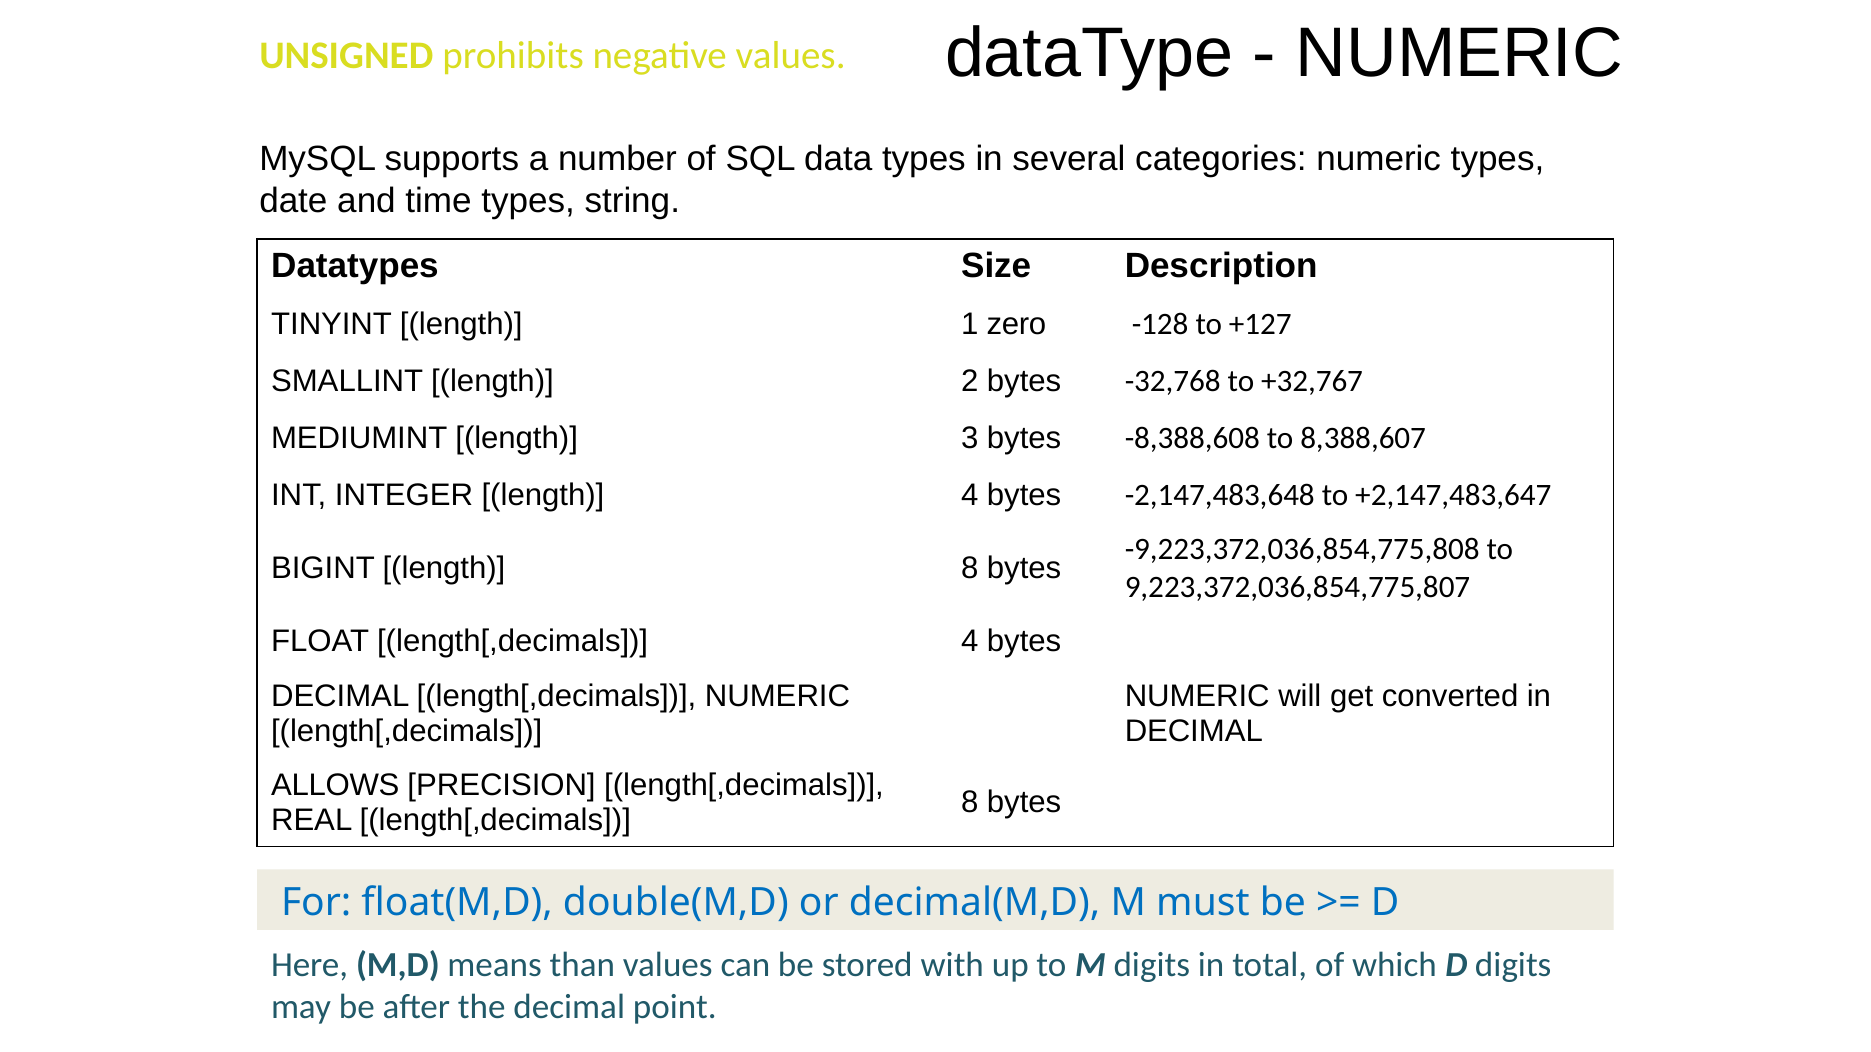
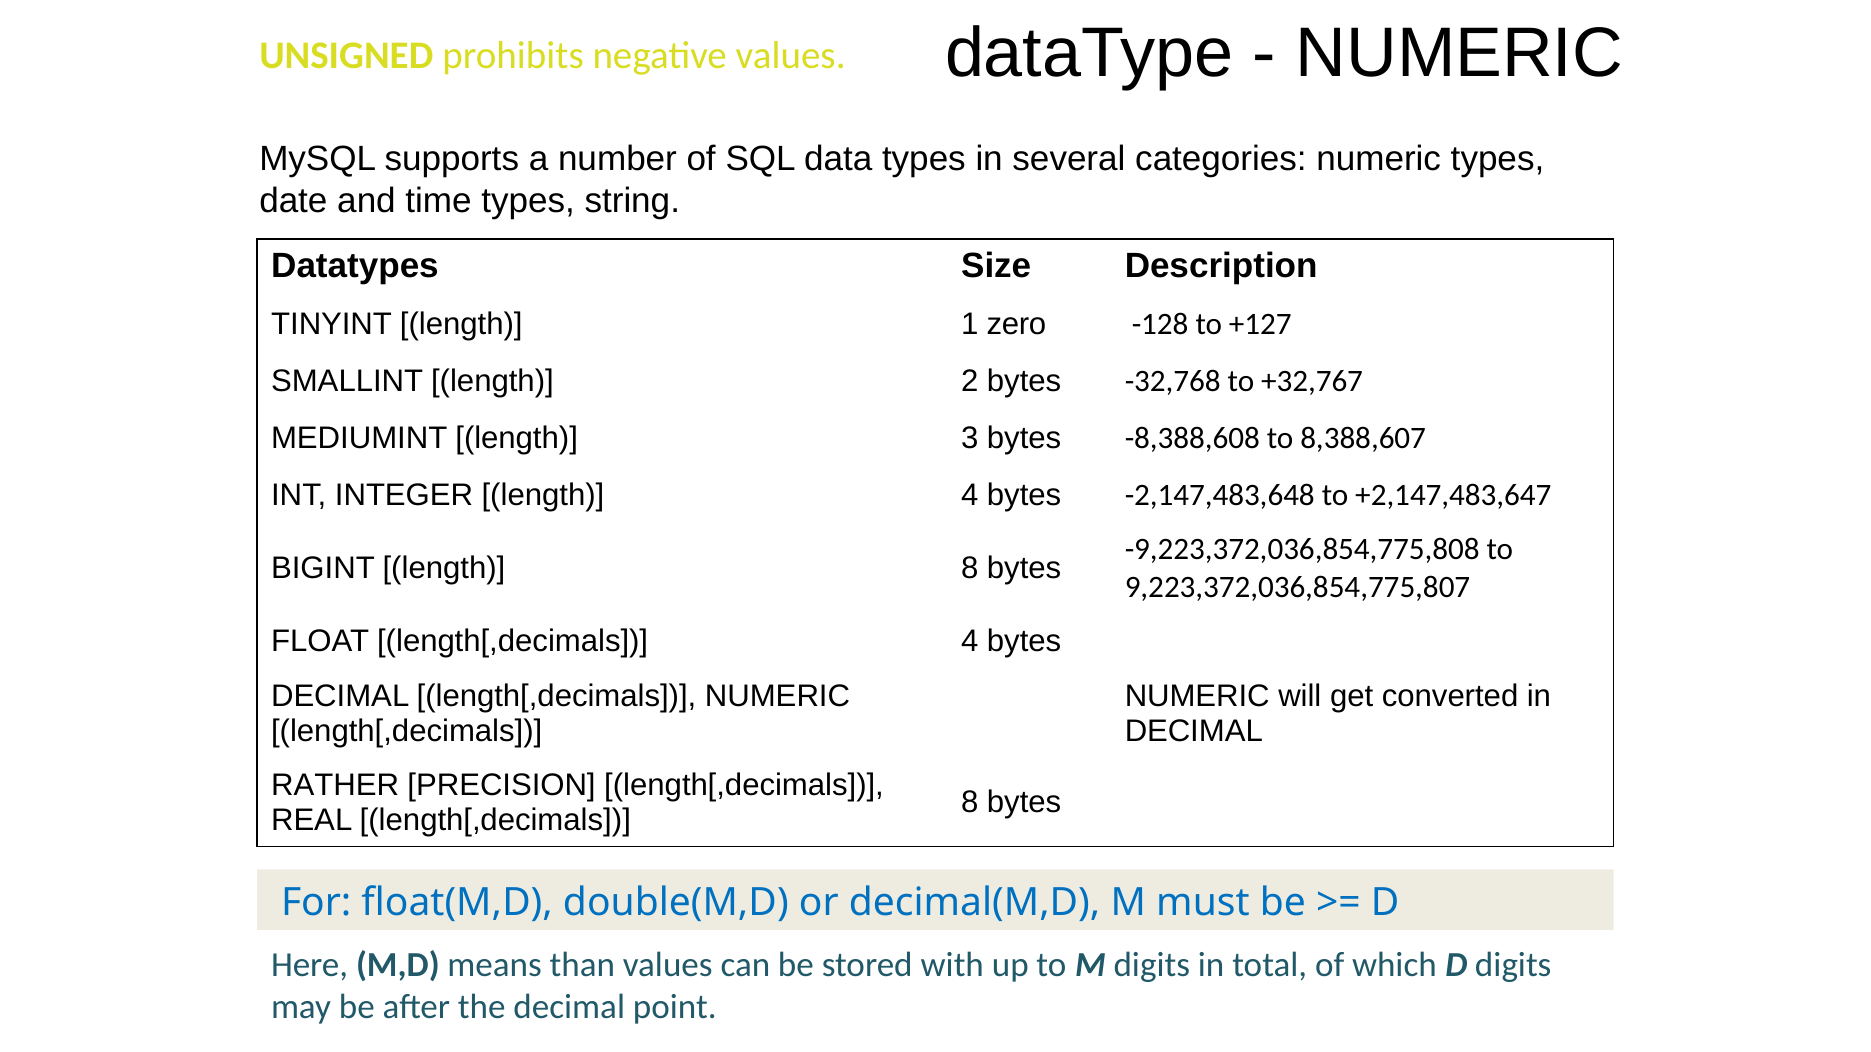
ALLOWS: ALLOWS -> RATHER
